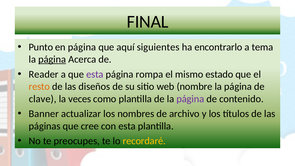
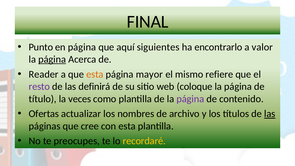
tema: tema -> valor
esta at (95, 74) colour: purple -> orange
rompa: rompa -> mayor
estado: estado -> refiere
resto colour: orange -> purple
diseños: diseños -> definirá
nombre: nombre -> coloque
clave: clave -> título
Banner: Banner -> Ofertas
las at (270, 114) underline: none -> present
